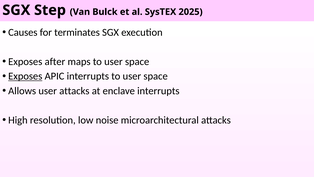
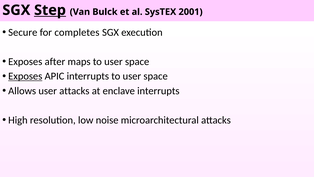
Step underline: none -> present
2025: 2025 -> 2001
Causes: Causes -> Secure
terminates: terminates -> completes
